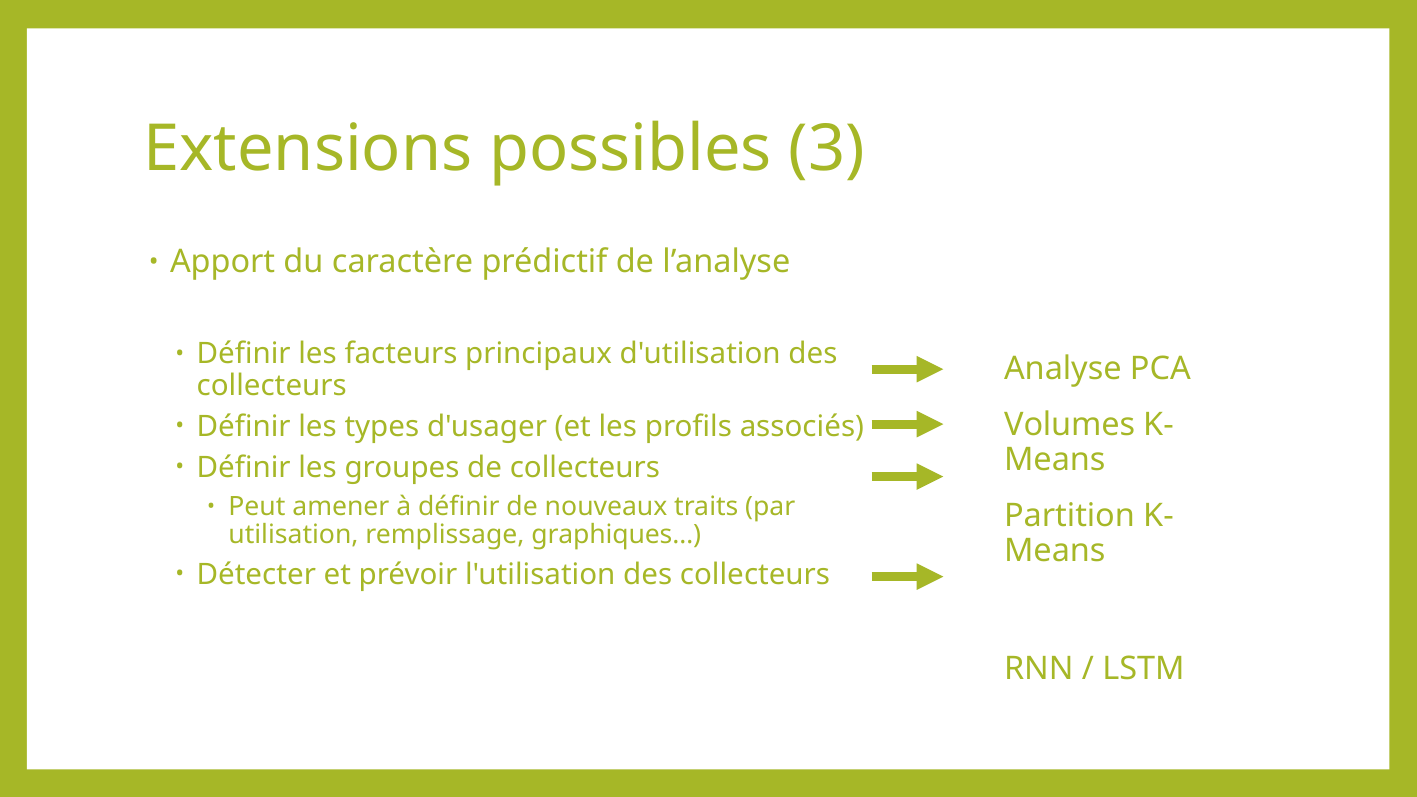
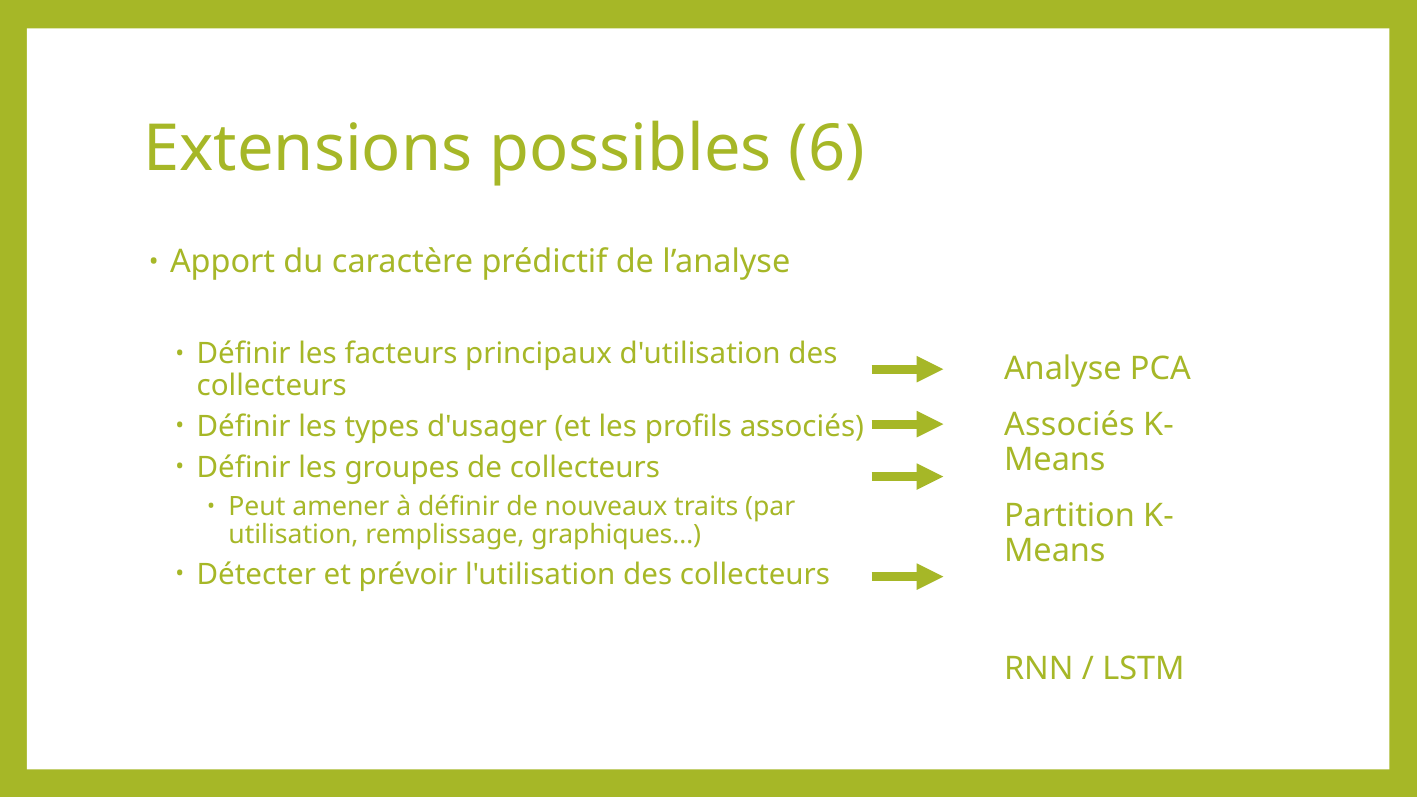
3: 3 -> 6
Volumes at (1070, 425): Volumes -> Associés
